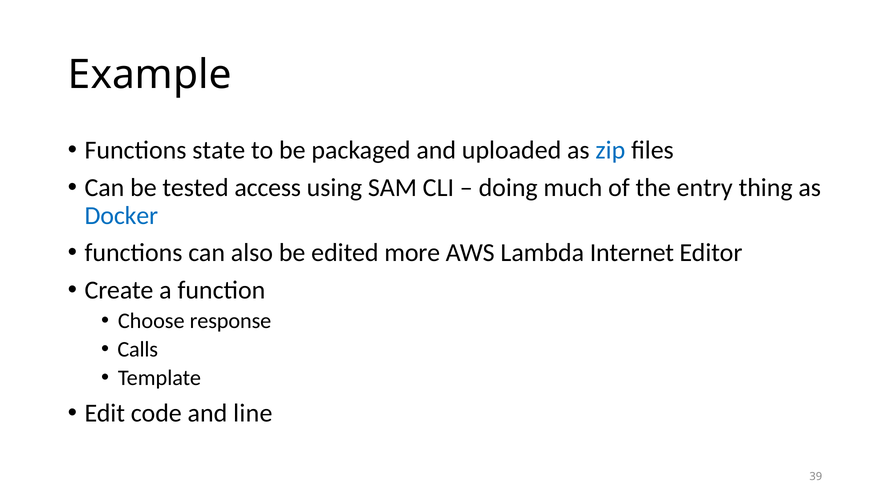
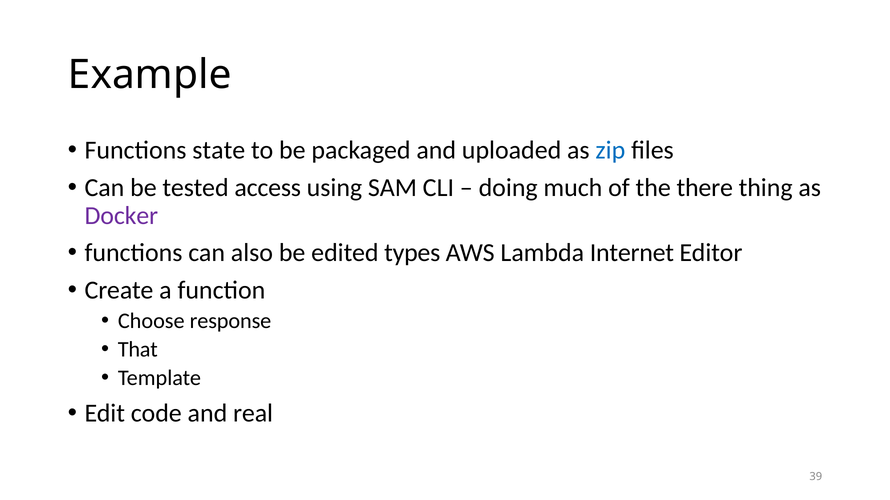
entry: entry -> there
Docker colour: blue -> purple
more: more -> types
Calls: Calls -> That
line: line -> real
